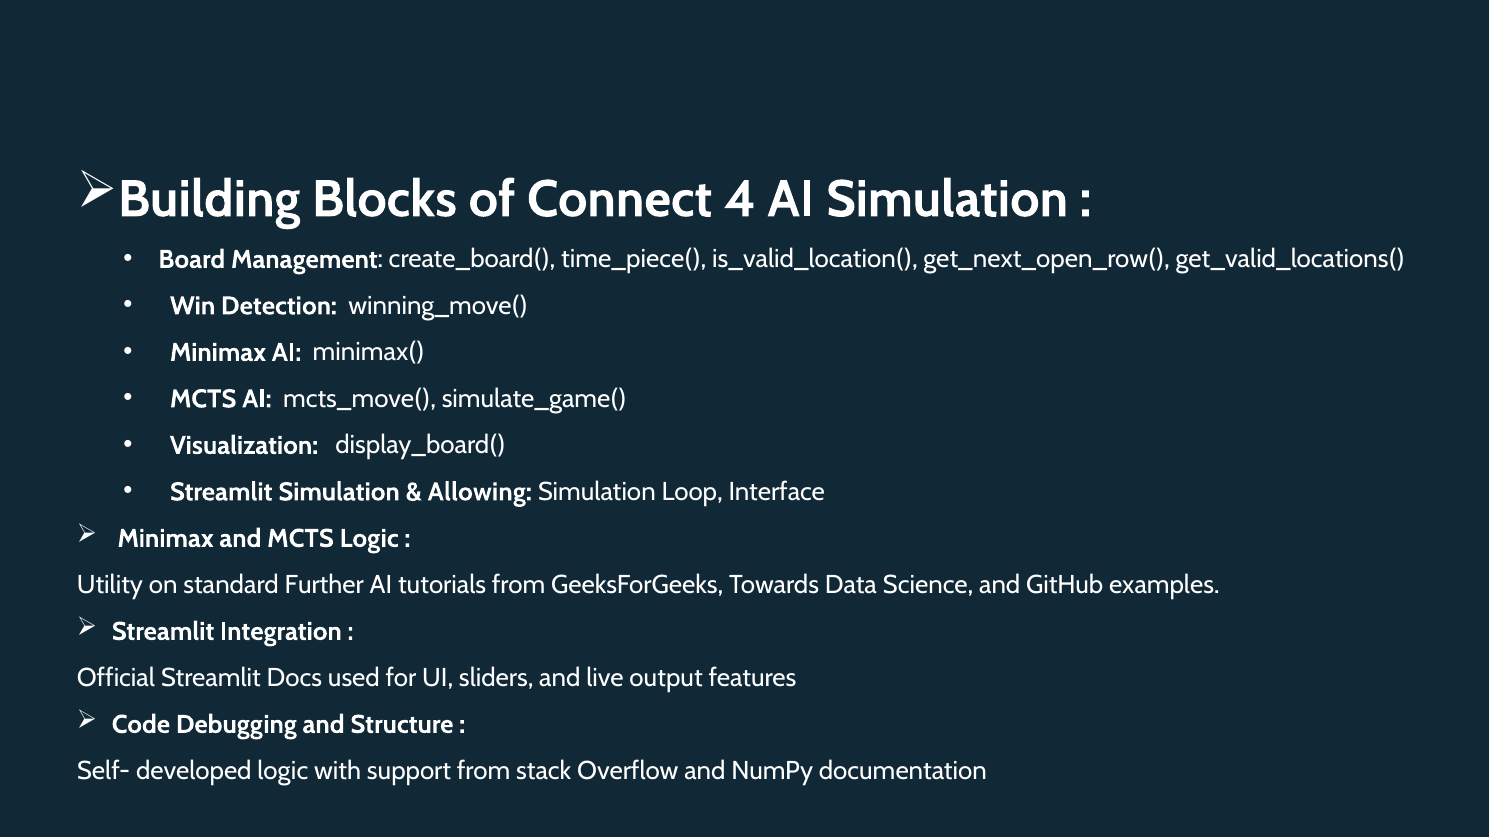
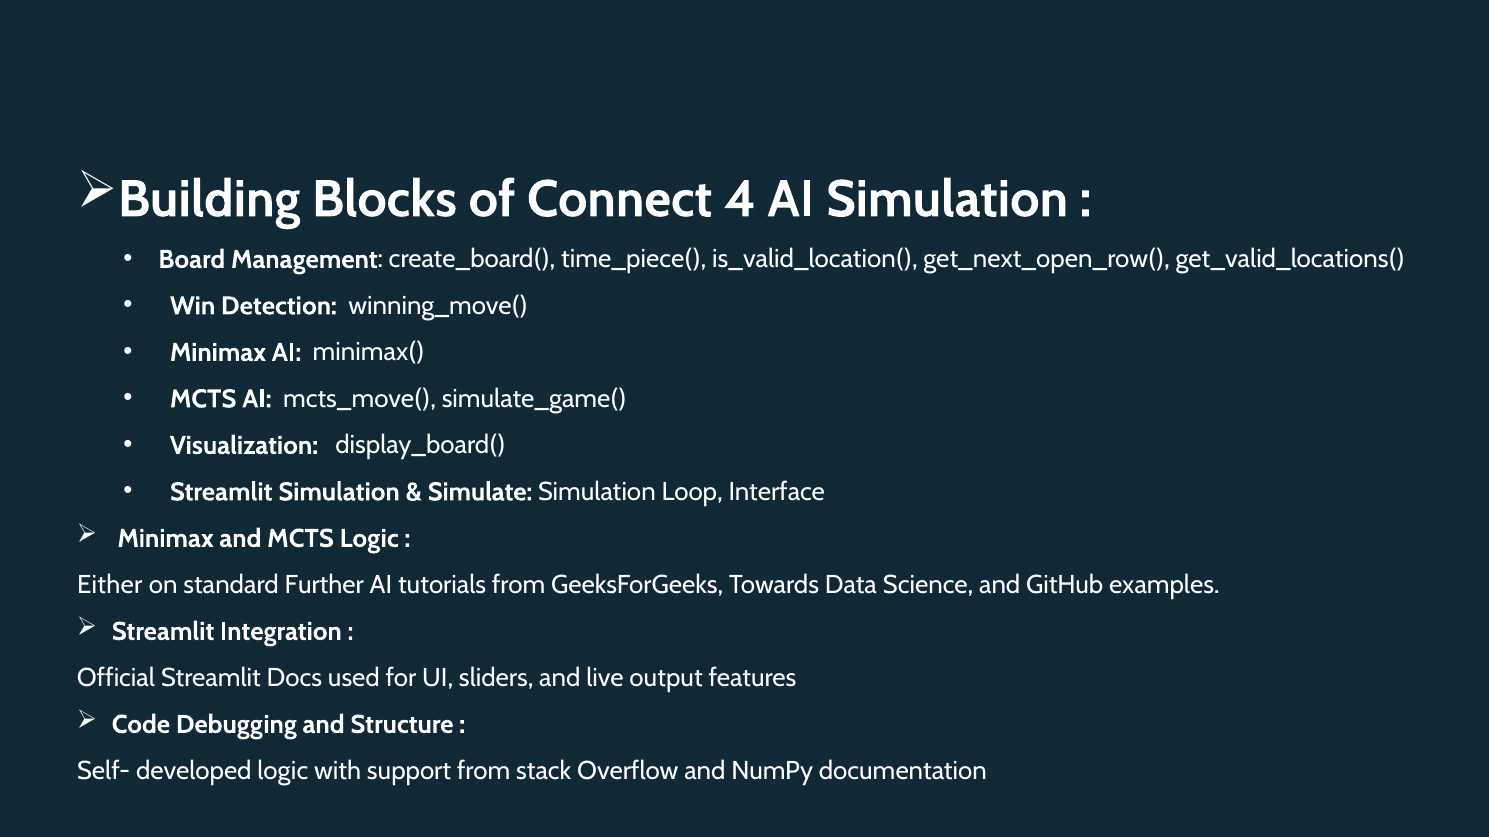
Allowing: Allowing -> Simulate
Utility: Utility -> Either
